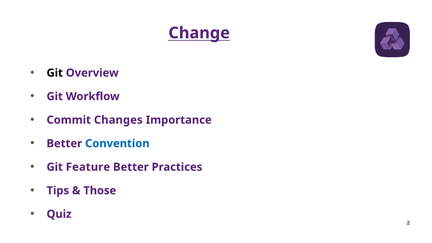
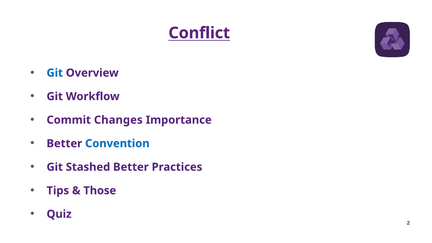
Change: Change -> Conflict
Git at (55, 73) colour: black -> blue
Feature: Feature -> Stashed
